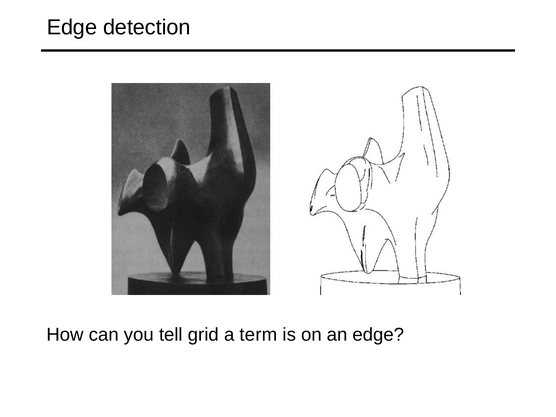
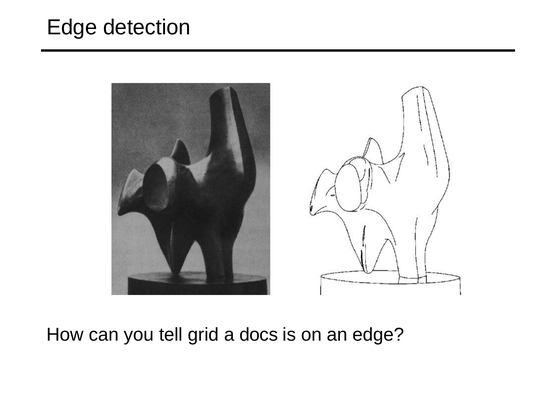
term: term -> docs
